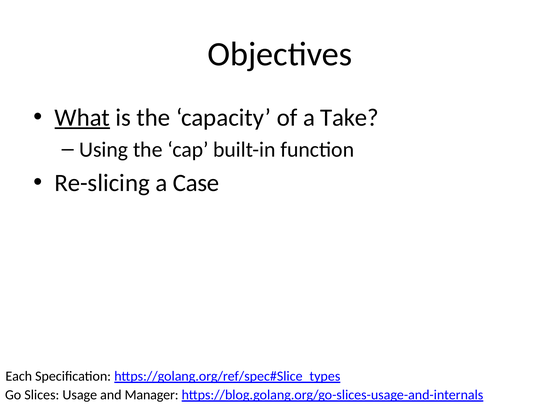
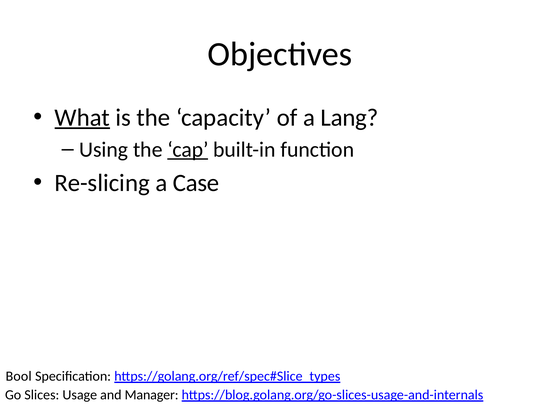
Take: Take -> Lang
cap underline: none -> present
Each: Each -> Bool
